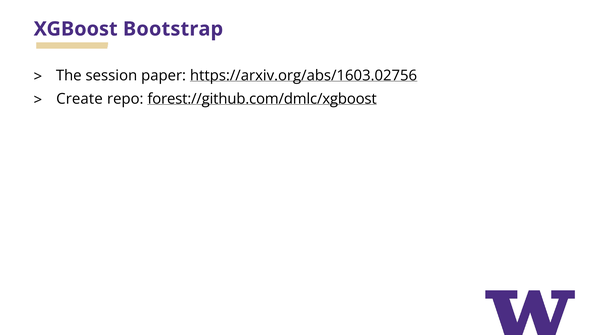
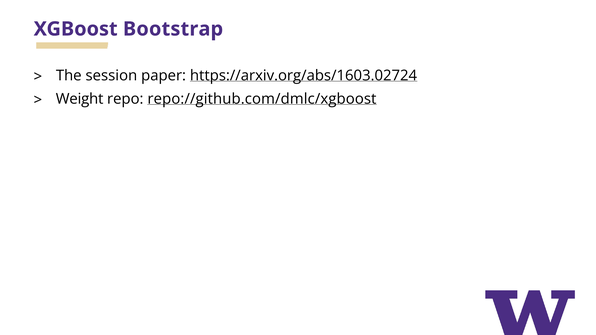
https://arxiv.org/abs/1603.02756: https://arxiv.org/abs/1603.02756 -> https://arxiv.org/abs/1603.02724
Create: Create -> Weight
forest://github.com/dmlc/xgboost: forest://github.com/dmlc/xgboost -> repo://github.com/dmlc/xgboost
